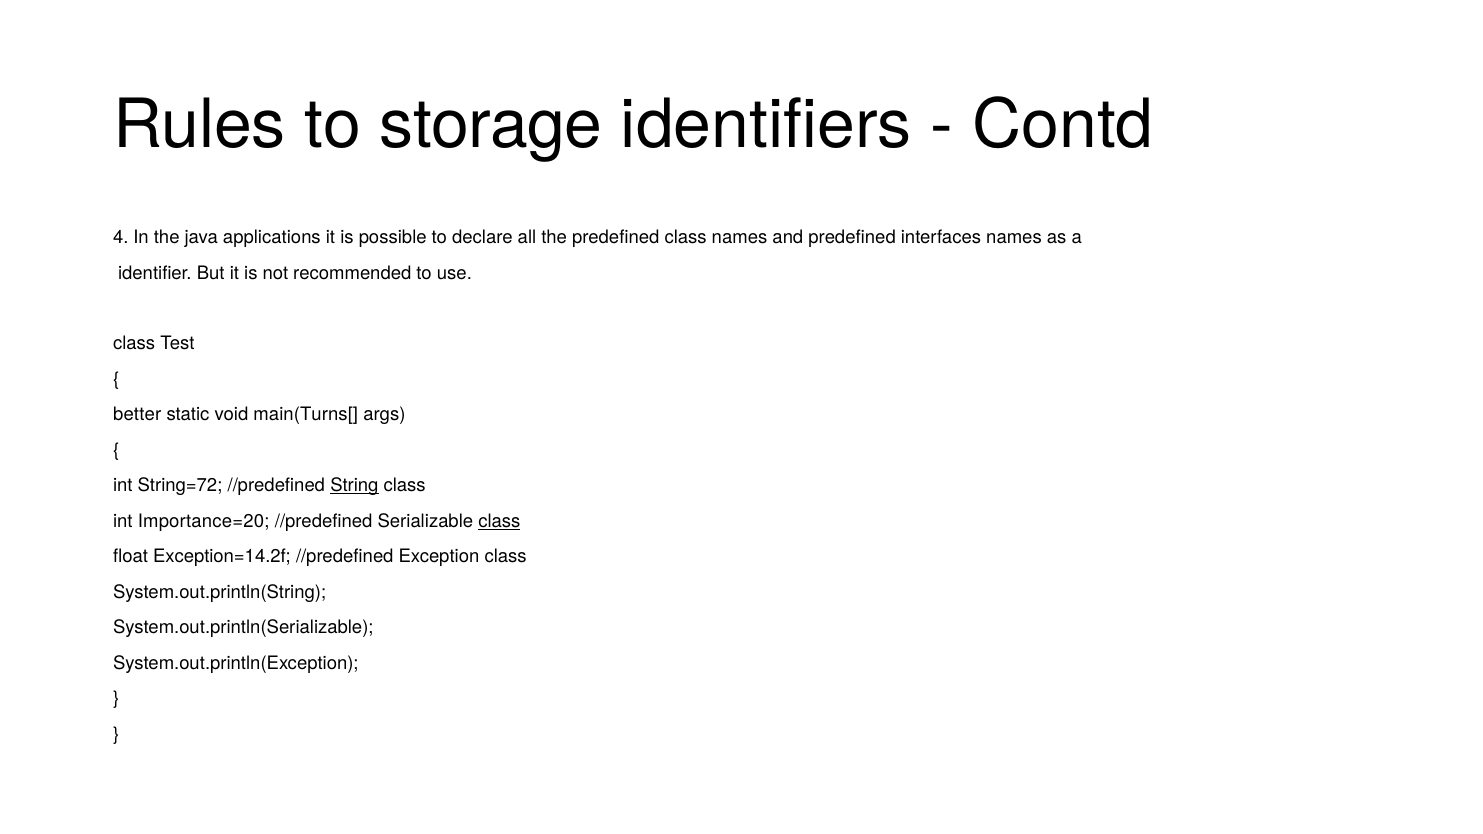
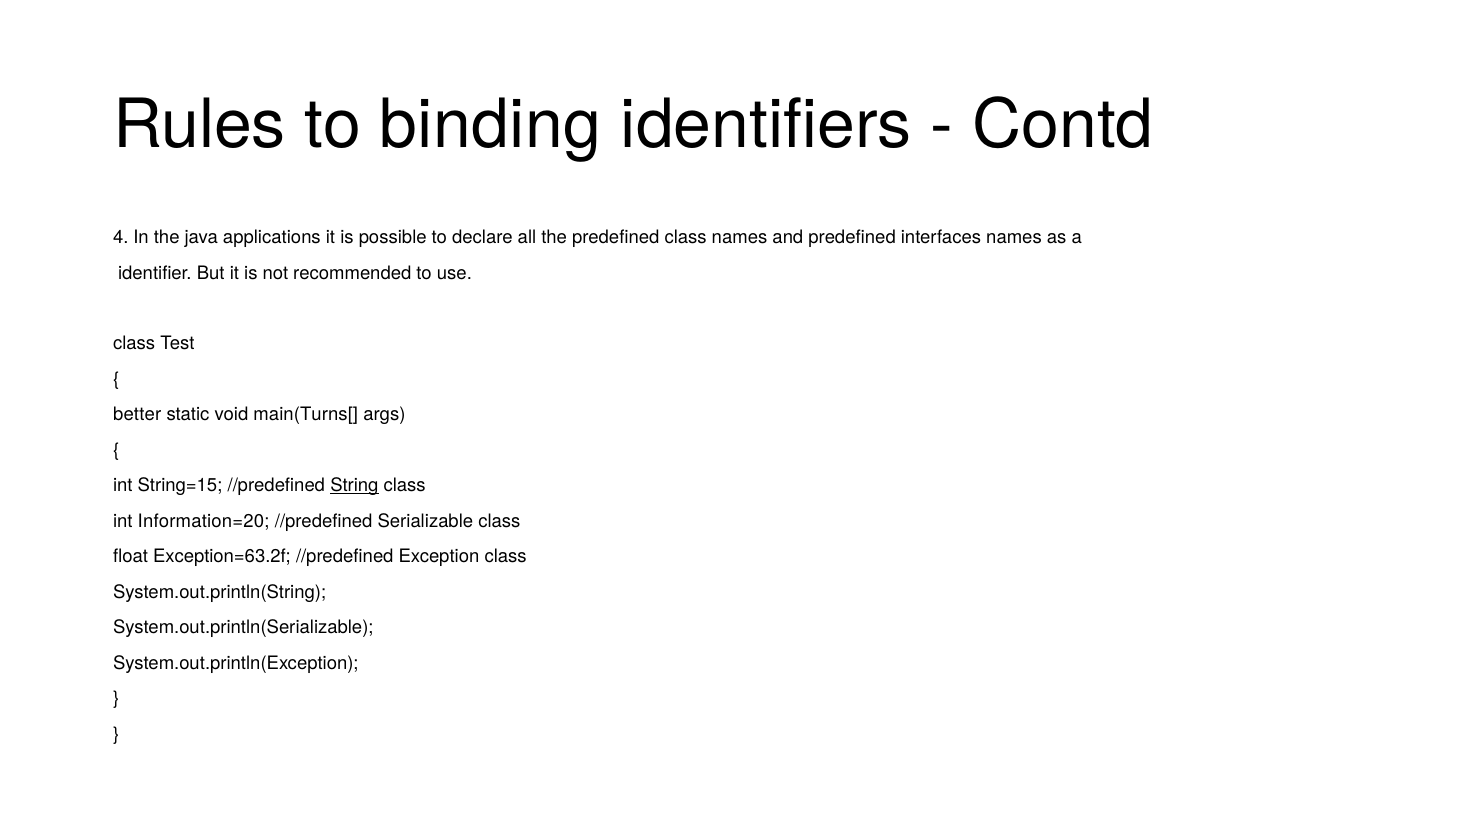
storage: storage -> binding
String=72: String=72 -> String=15
Importance=20: Importance=20 -> Information=20
class at (499, 521) underline: present -> none
Exception=14.2f: Exception=14.2f -> Exception=63.2f
